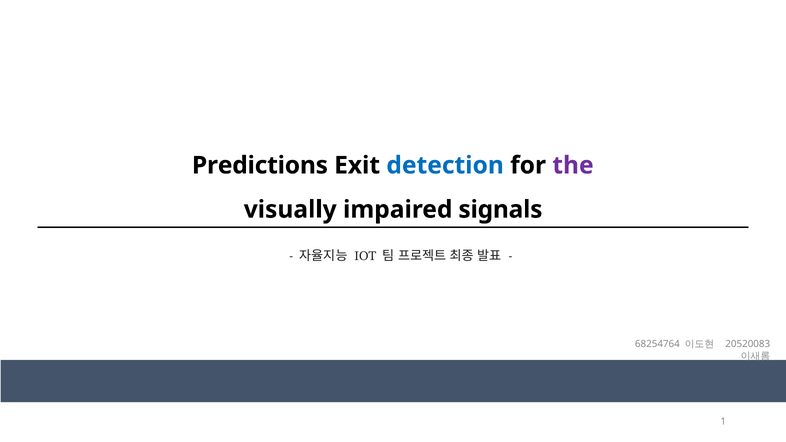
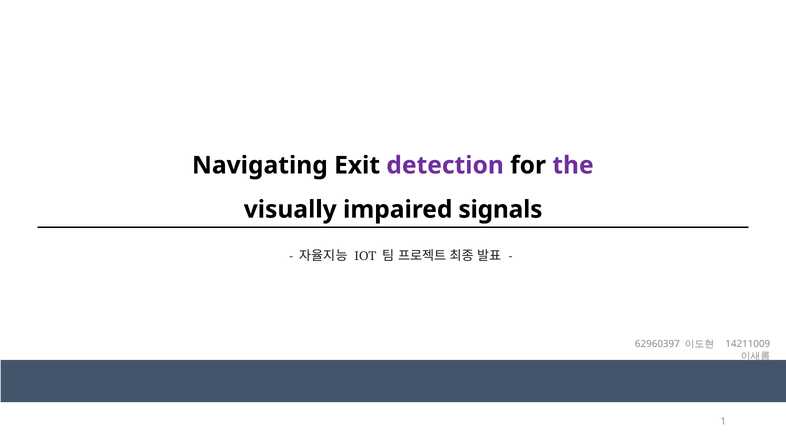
Predictions: Predictions -> Navigating
detection colour: blue -> purple
68254764: 68254764 -> 62960397
20520083: 20520083 -> 14211009
